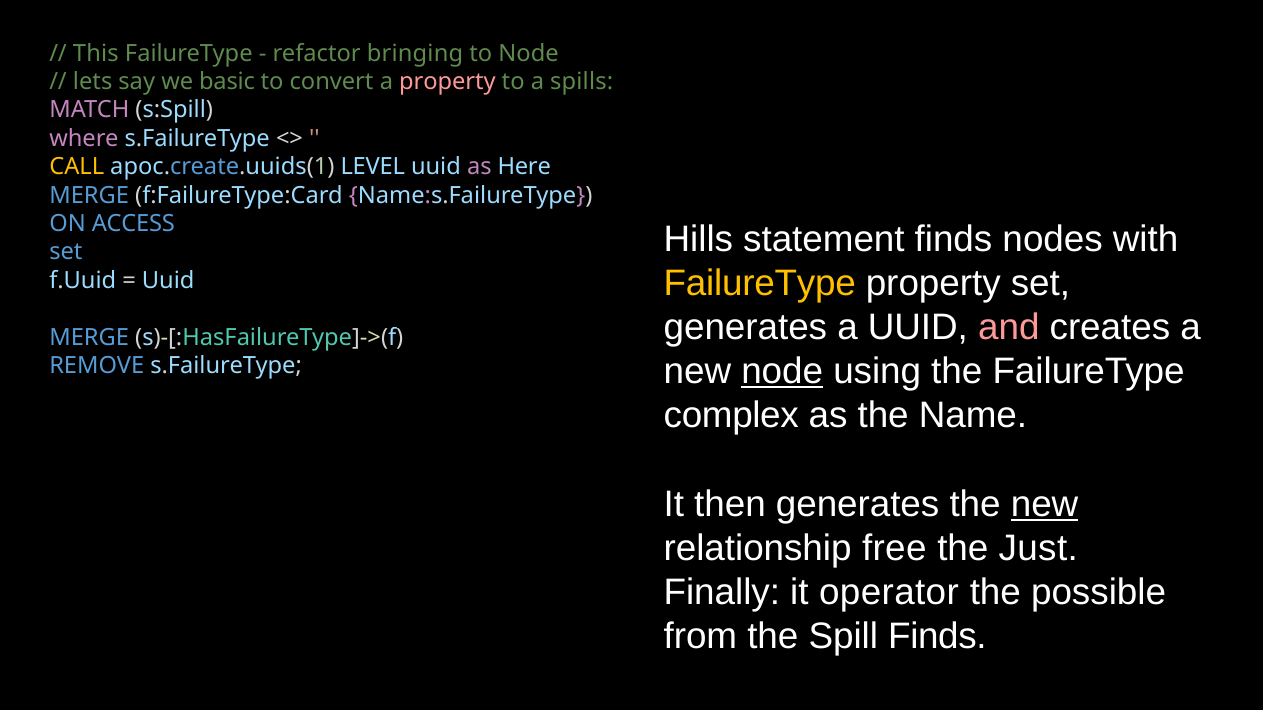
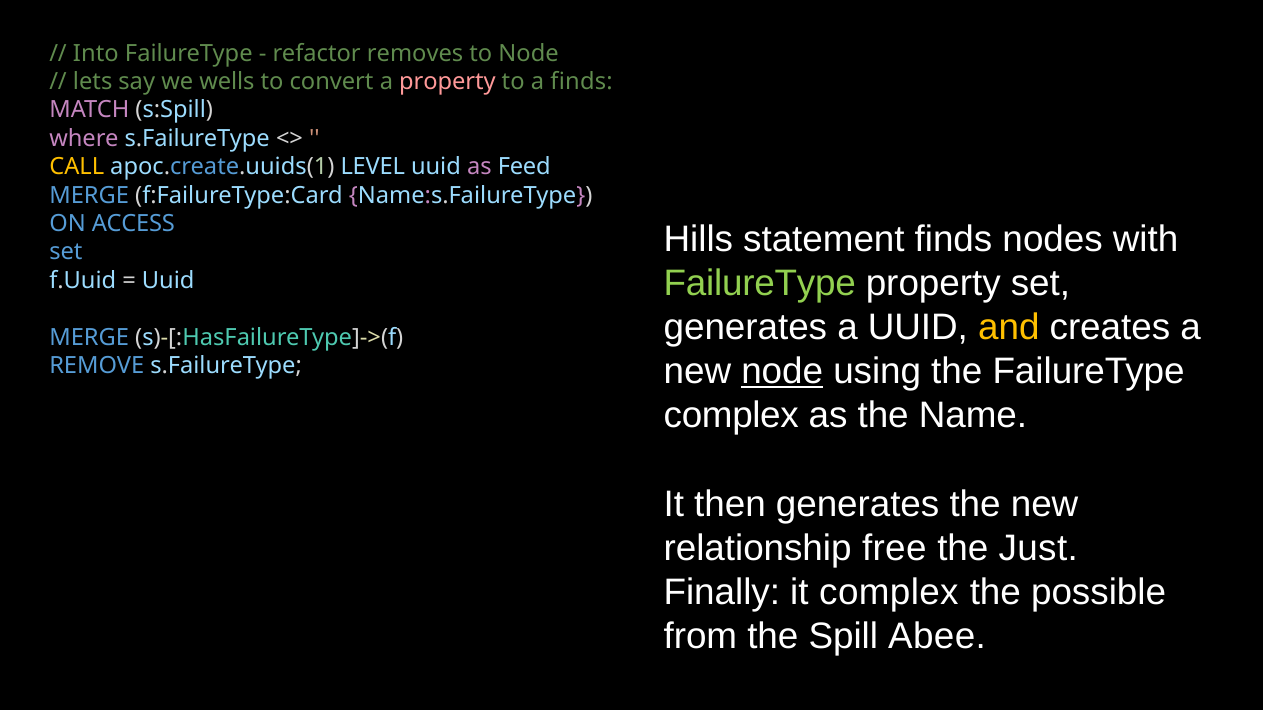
This: This -> Into
bringing: bringing -> removes
basic: basic -> wells
a spills: spills -> finds
Here: Here -> Feed
FailureType at (760, 283) colour: yellow -> light green
and colour: pink -> yellow
new at (1045, 504) underline: present -> none
it operator: operator -> complex
Spill Finds: Finds -> Abee
